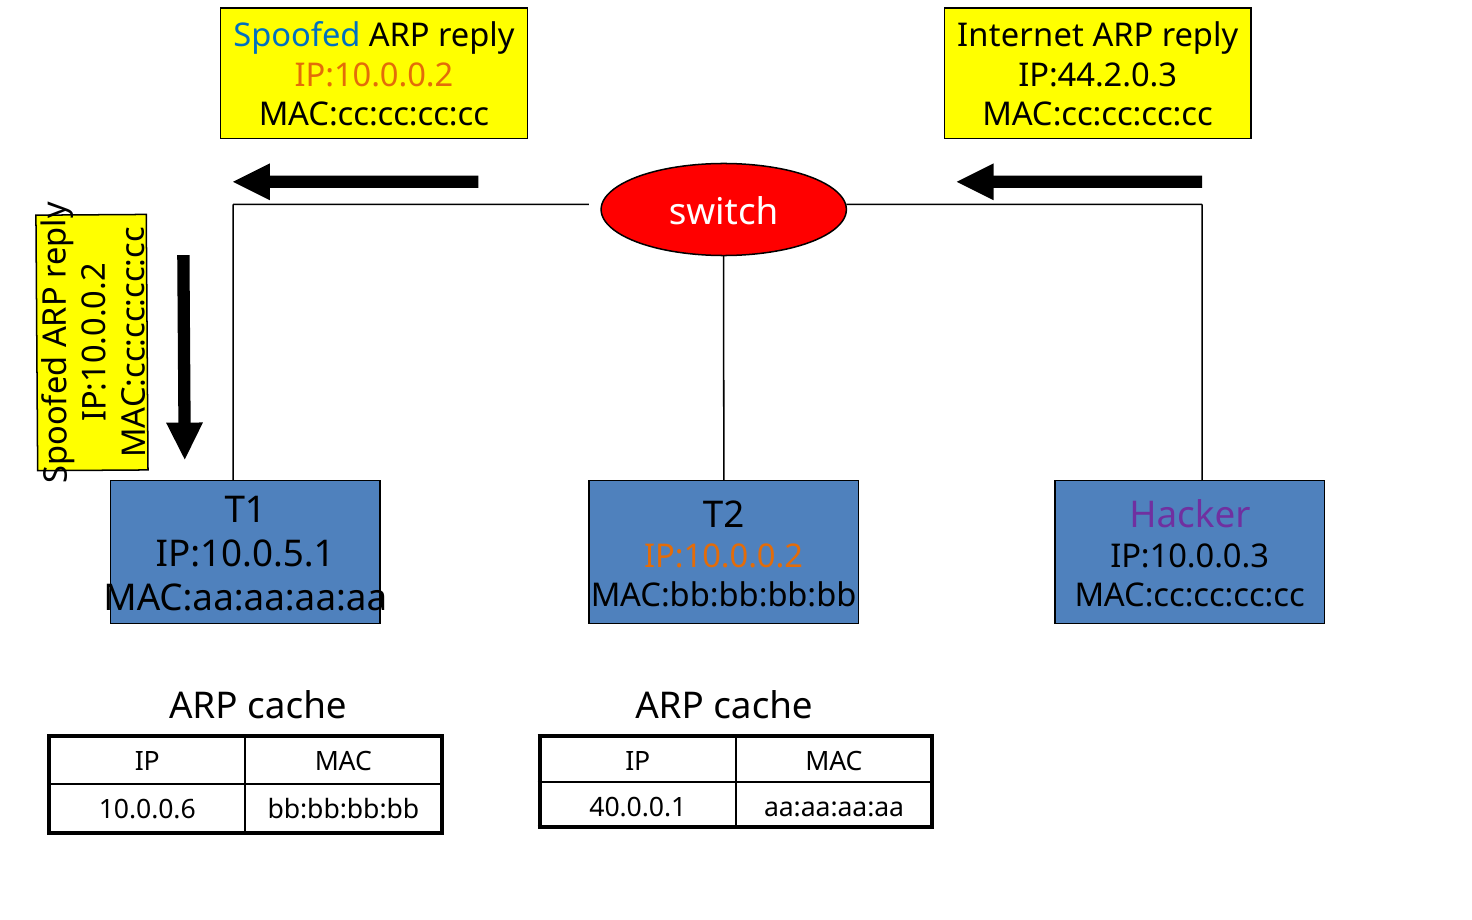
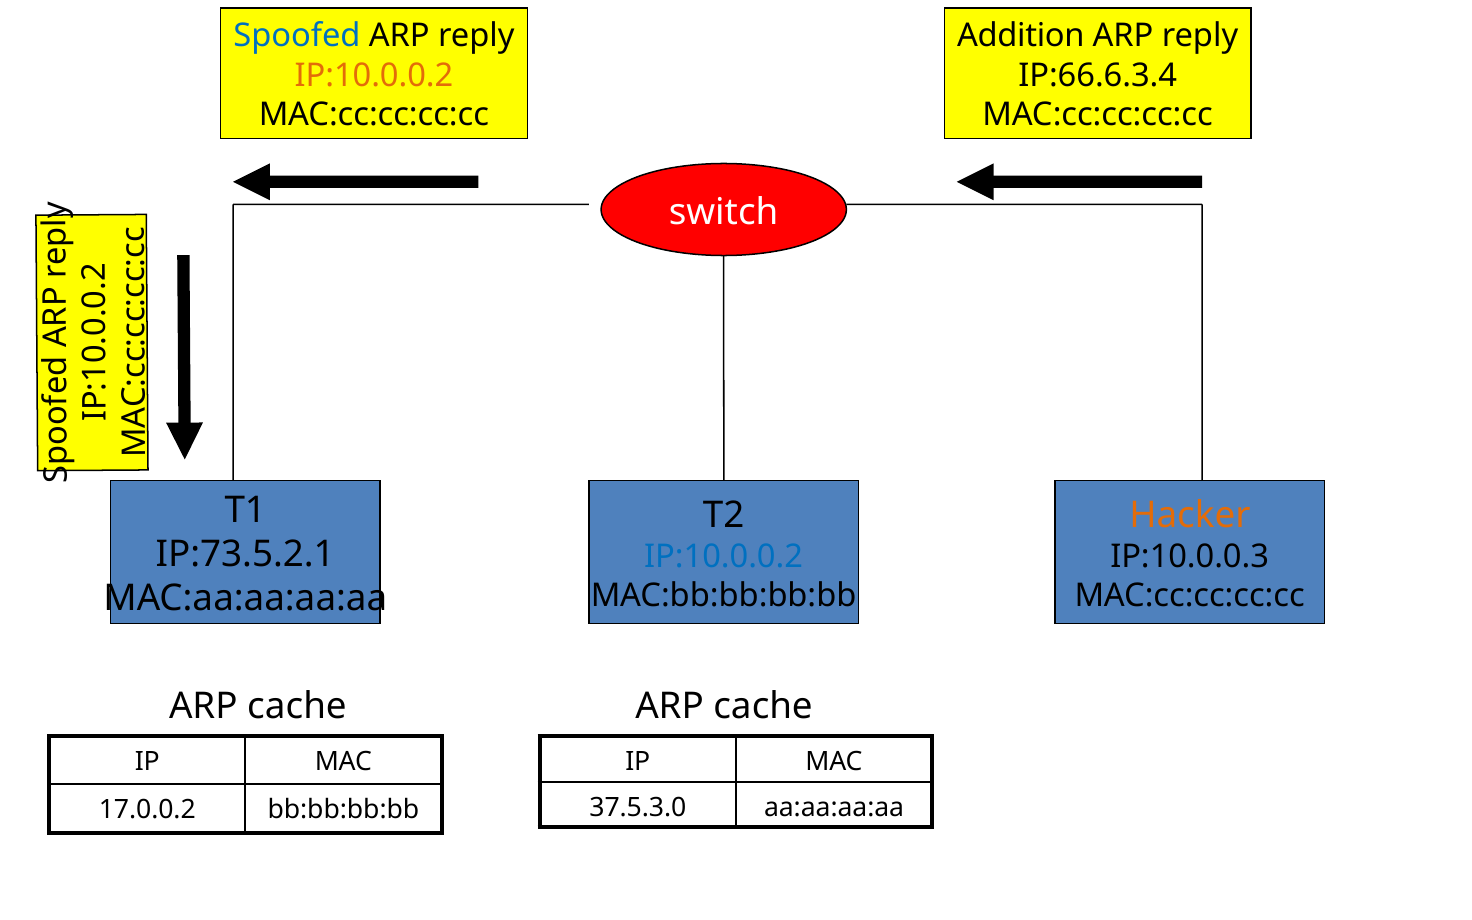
Internet: Internet -> Addition
IP:44.2.0.3: IP:44.2.0.3 -> IP:66.6.3.4
Hacker colour: purple -> orange
IP:10.0.5.1: IP:10.0.5.1 -> IP:73.5.2.1
IP:10.0.0.2 at (724, 557) colour: orange -> blue
40.0.0.1: 40.0.0.1 -> 37.5.3.0
10.0.0.6: 10.0.0.6 -> 17.0.0.2
